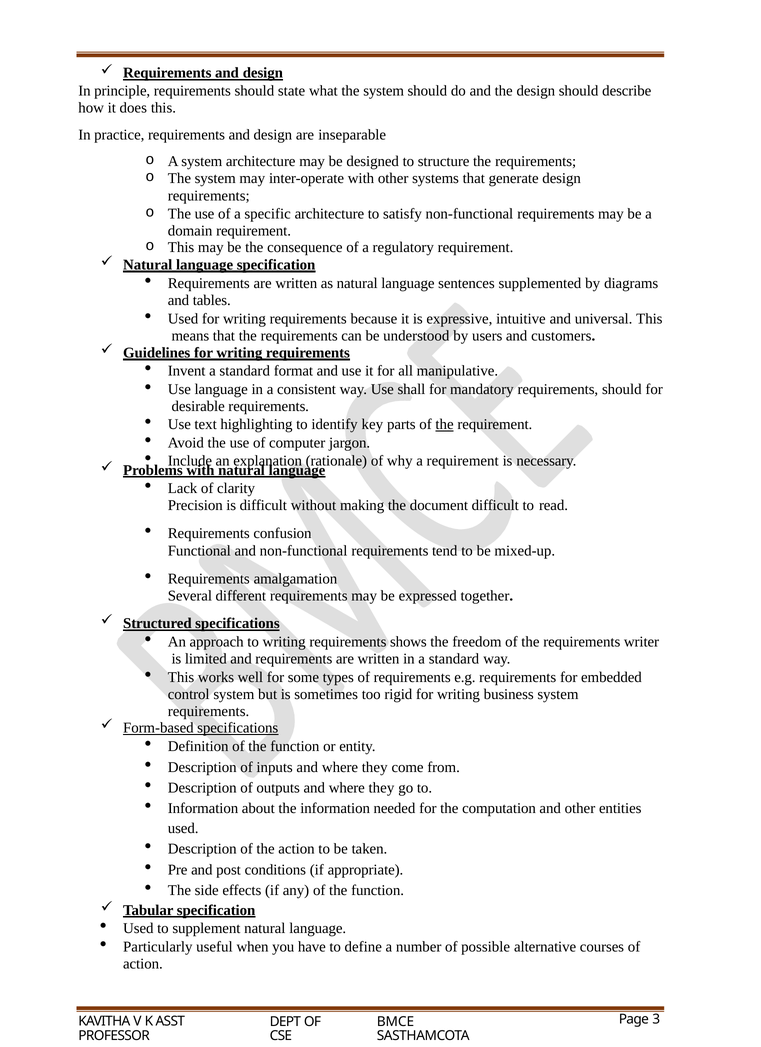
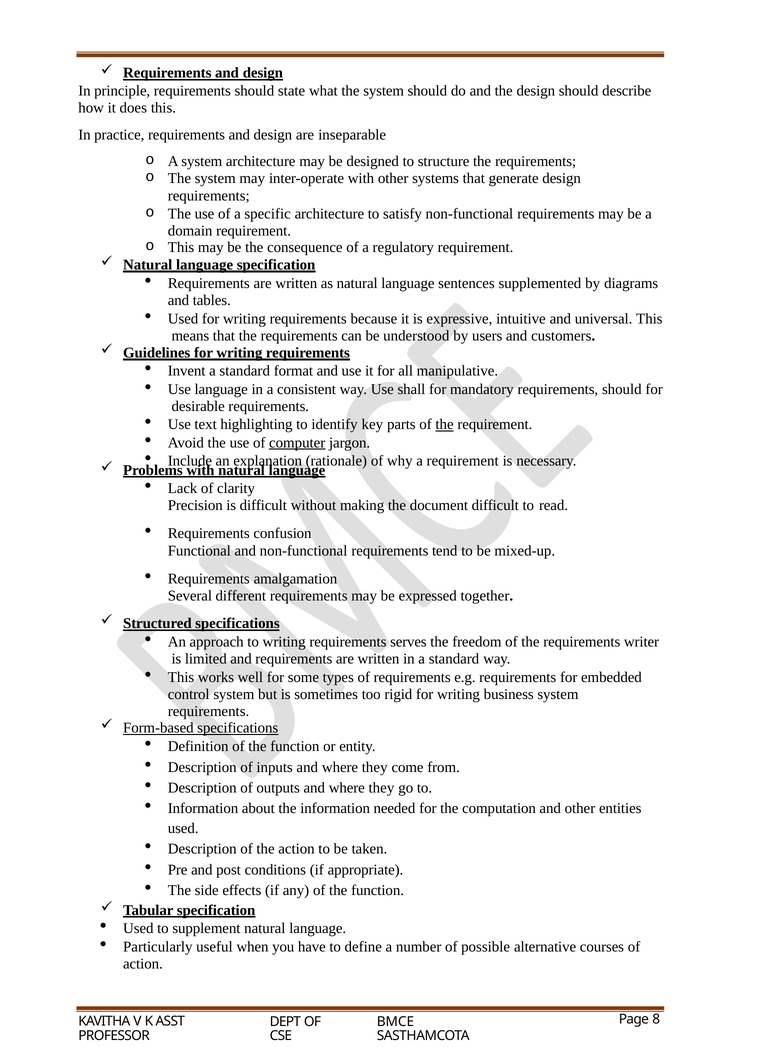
computer underline: none -> present
shows: shows -> serves
3: 3 -> 8
